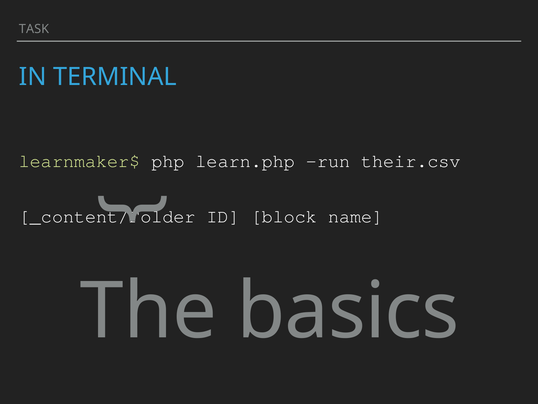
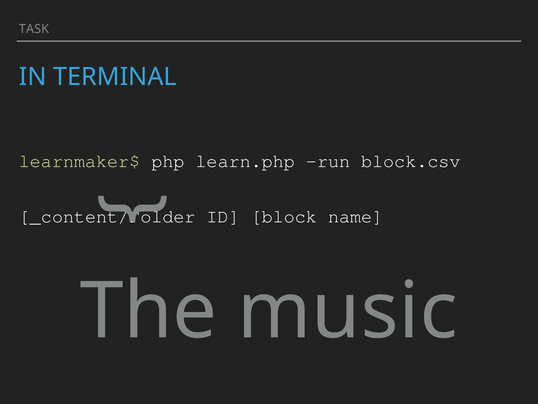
their.csv: their.csv -> block.csv
basics: basics -> music
